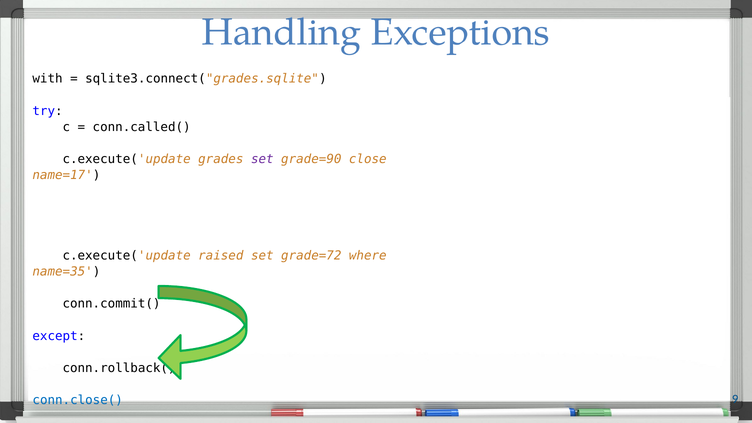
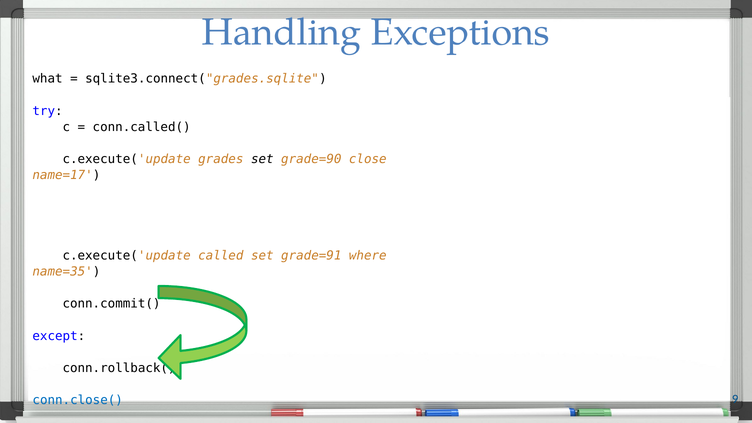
with: with -> what
set at (262, 159) colour: purple -> black
raised: raised -> called
grade=72: grade=72 -> grade=91
